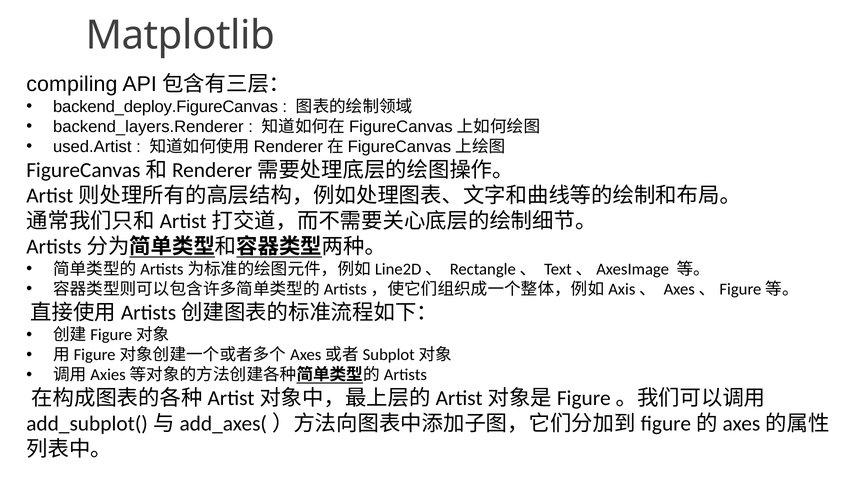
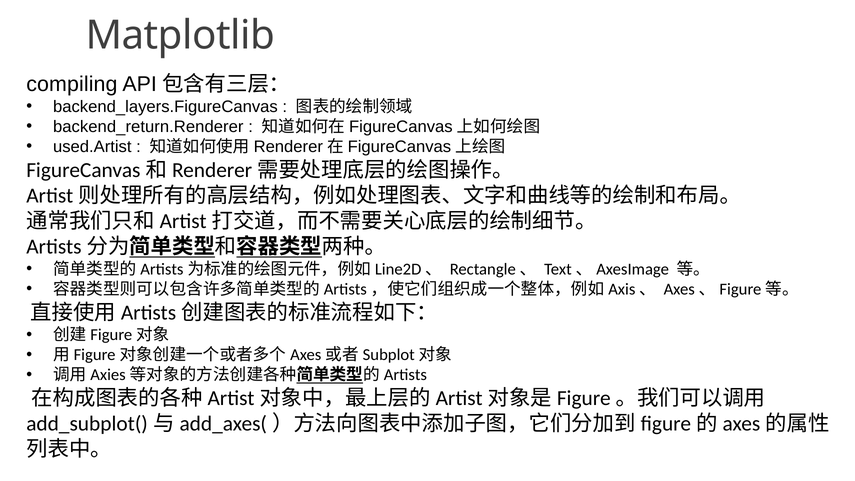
backend_deploy.FigureCanvas: backend_deploy.FigureCanvas -> backend_layers.FigureCanvas
backend_layers.Renderer: backend_layers.Renderer -> backend_return.Renderer
